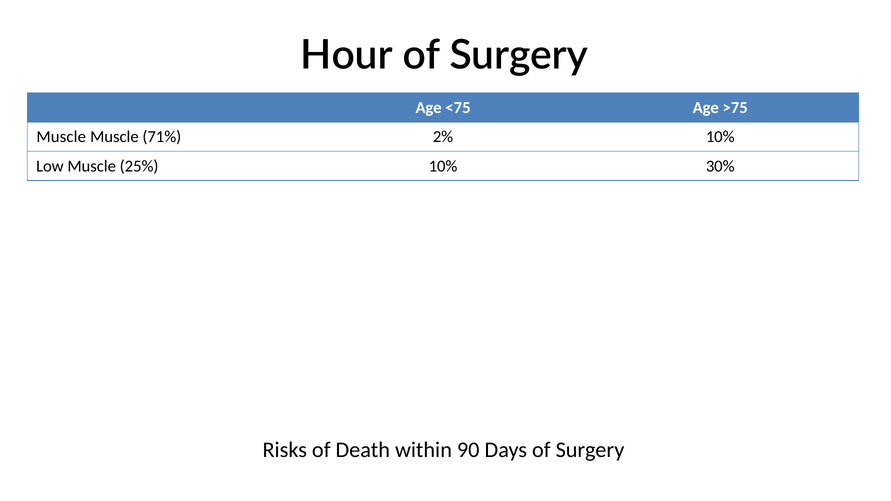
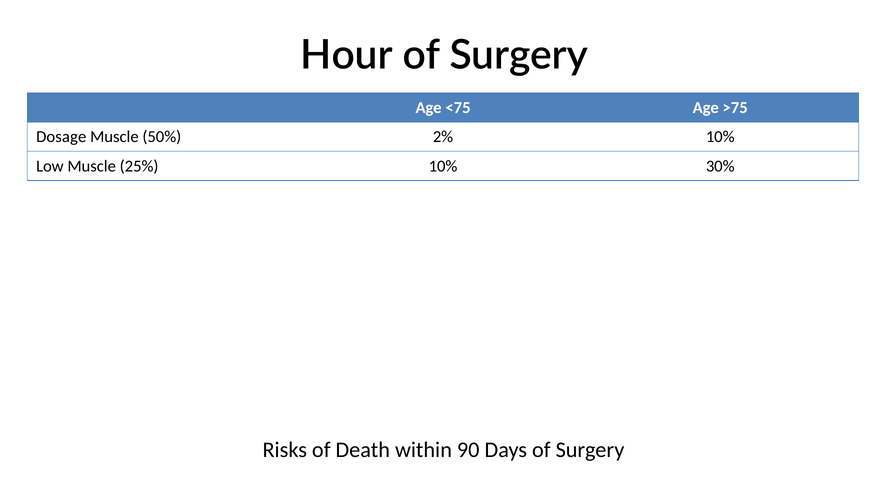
Muscle at (61, 137): Muscle -> Dosage
71%: 71% -> 50%
